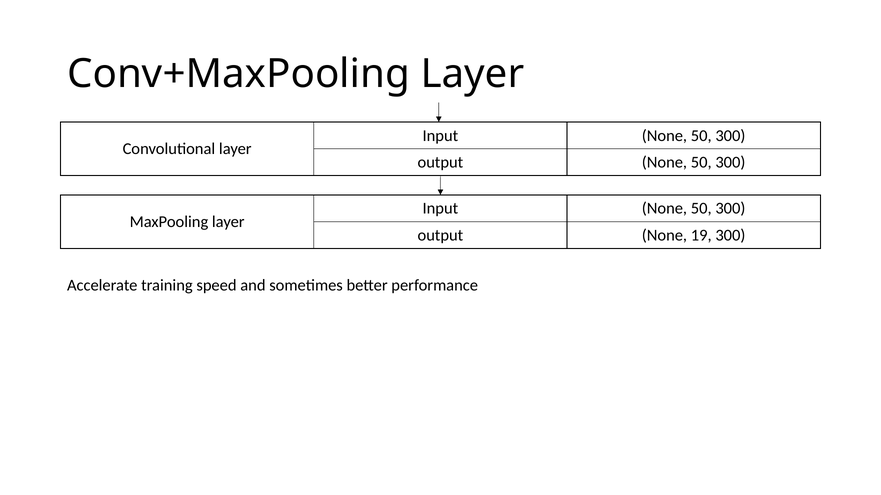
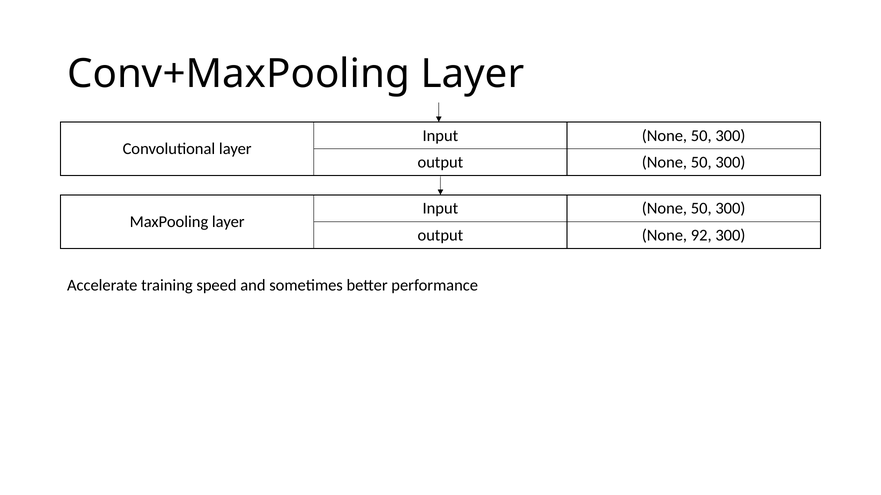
19: 19 -> 92
